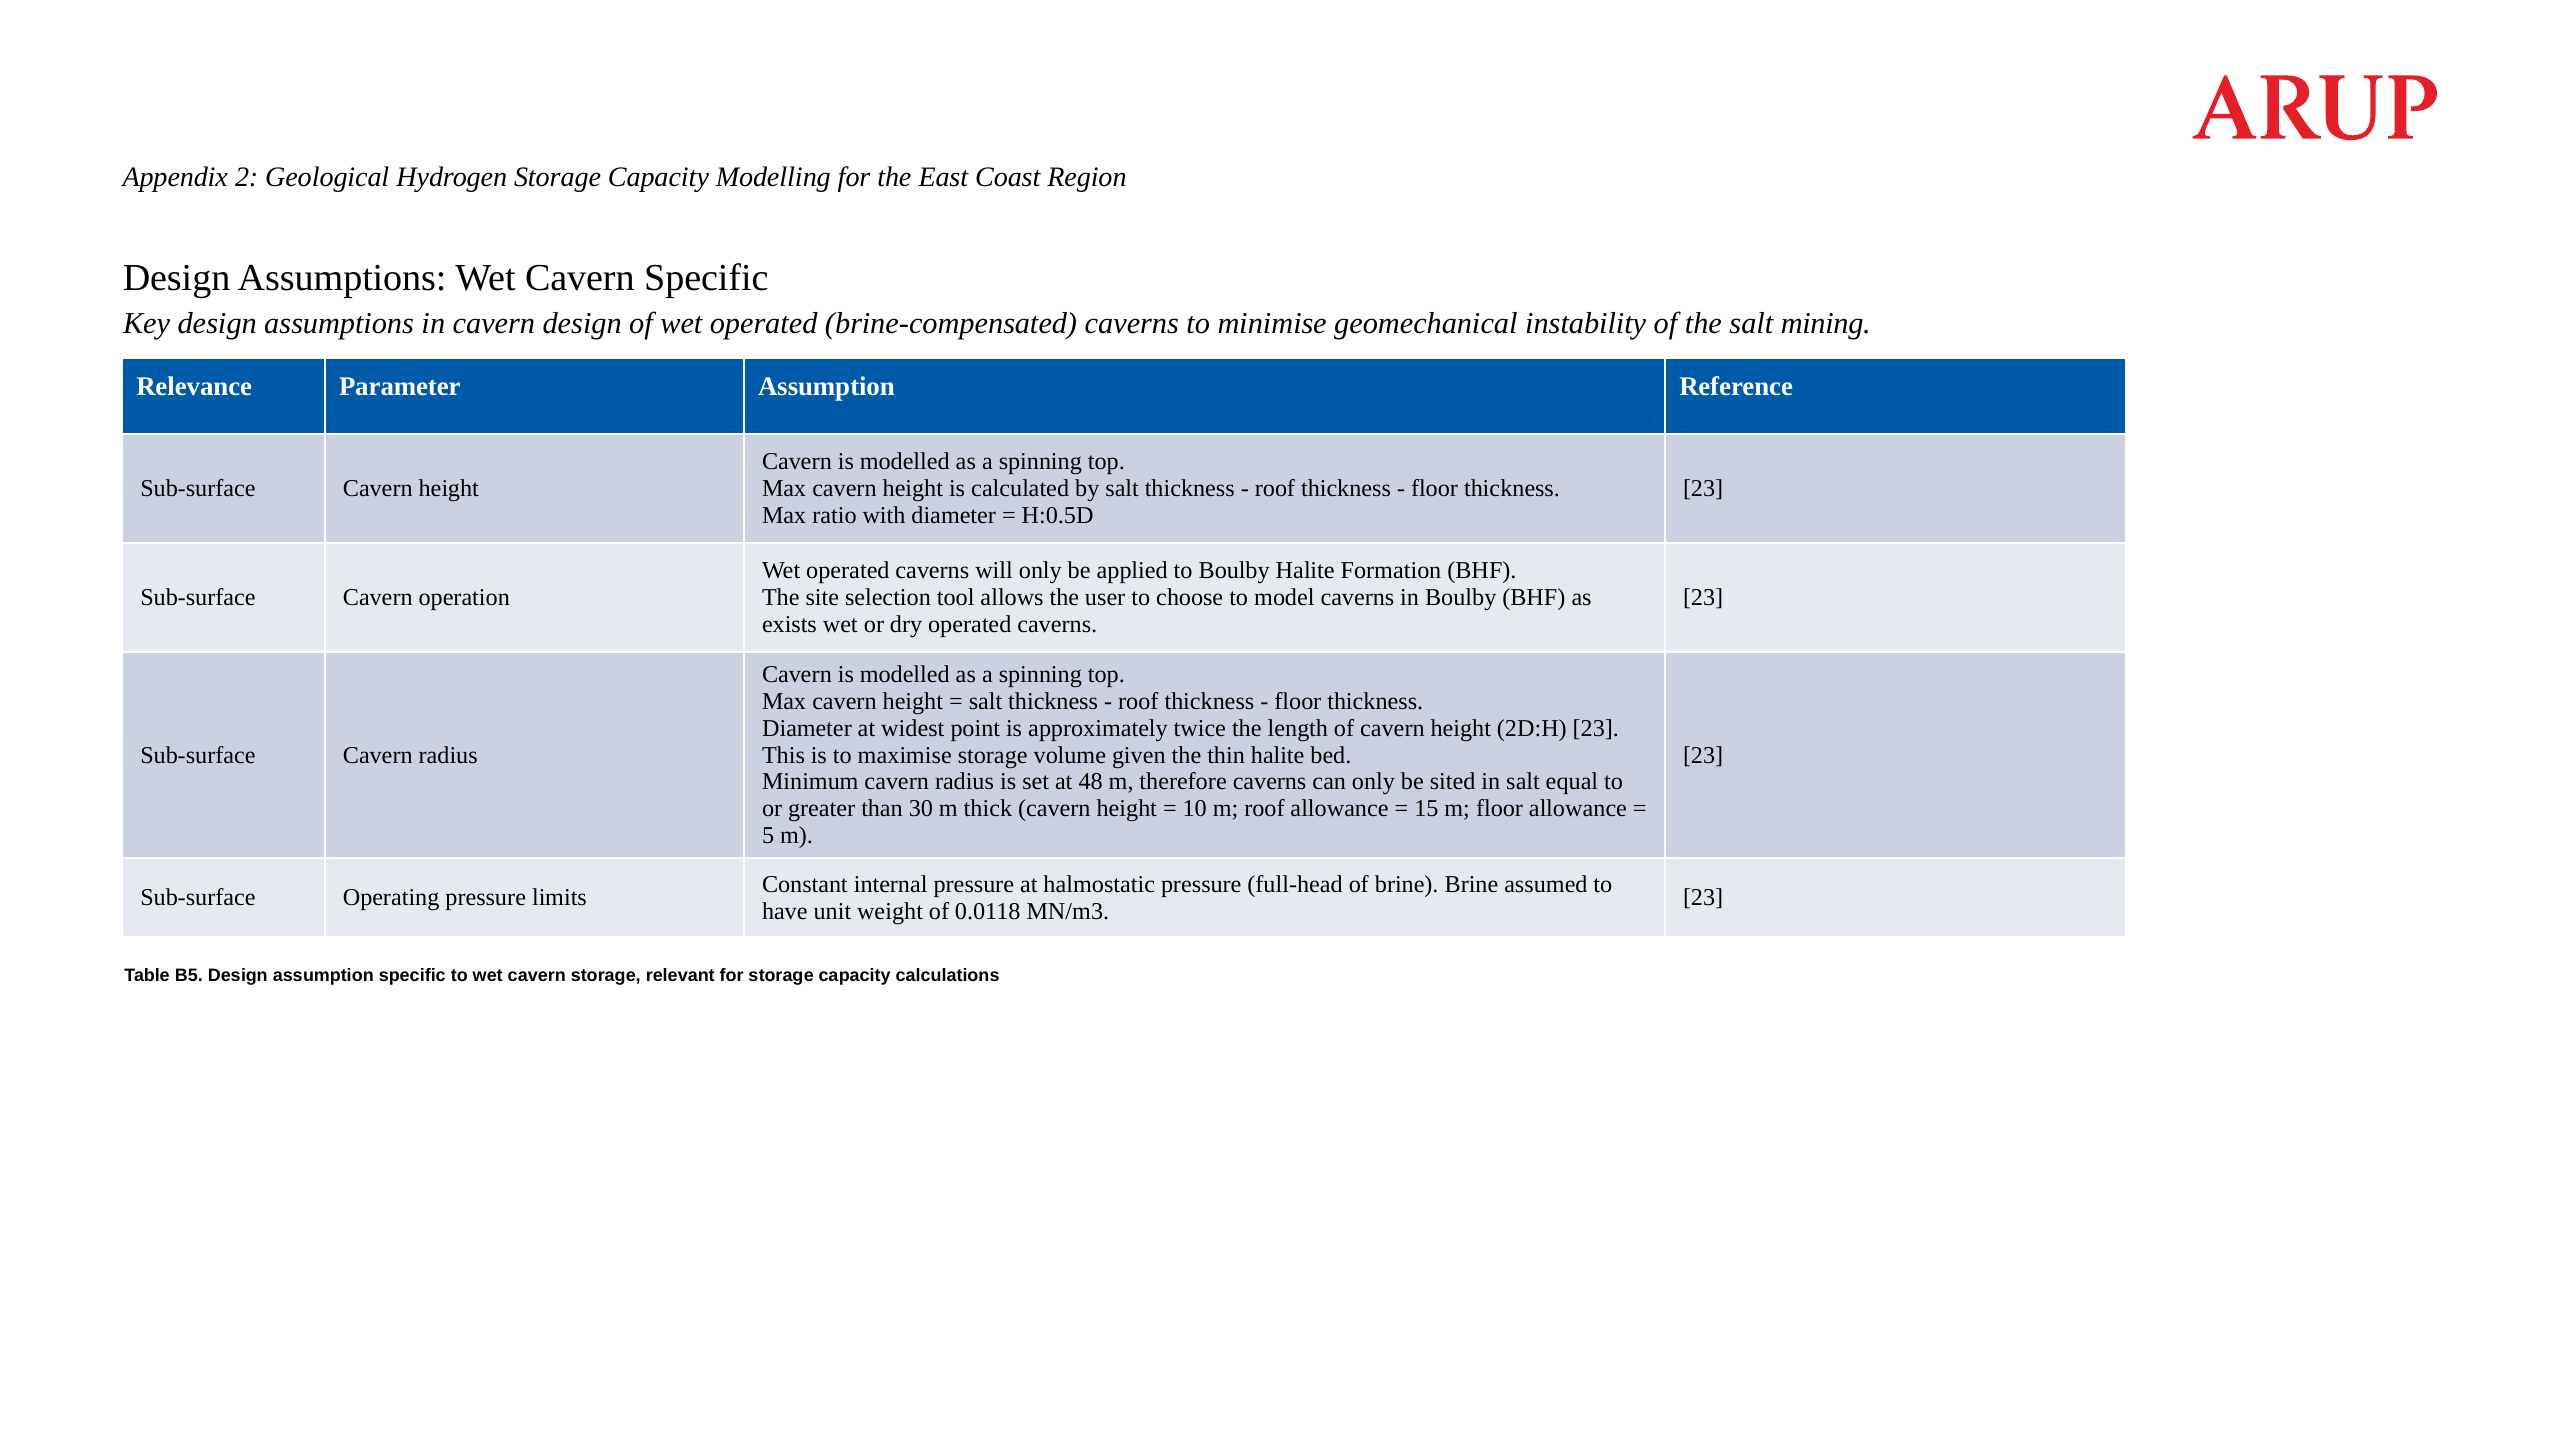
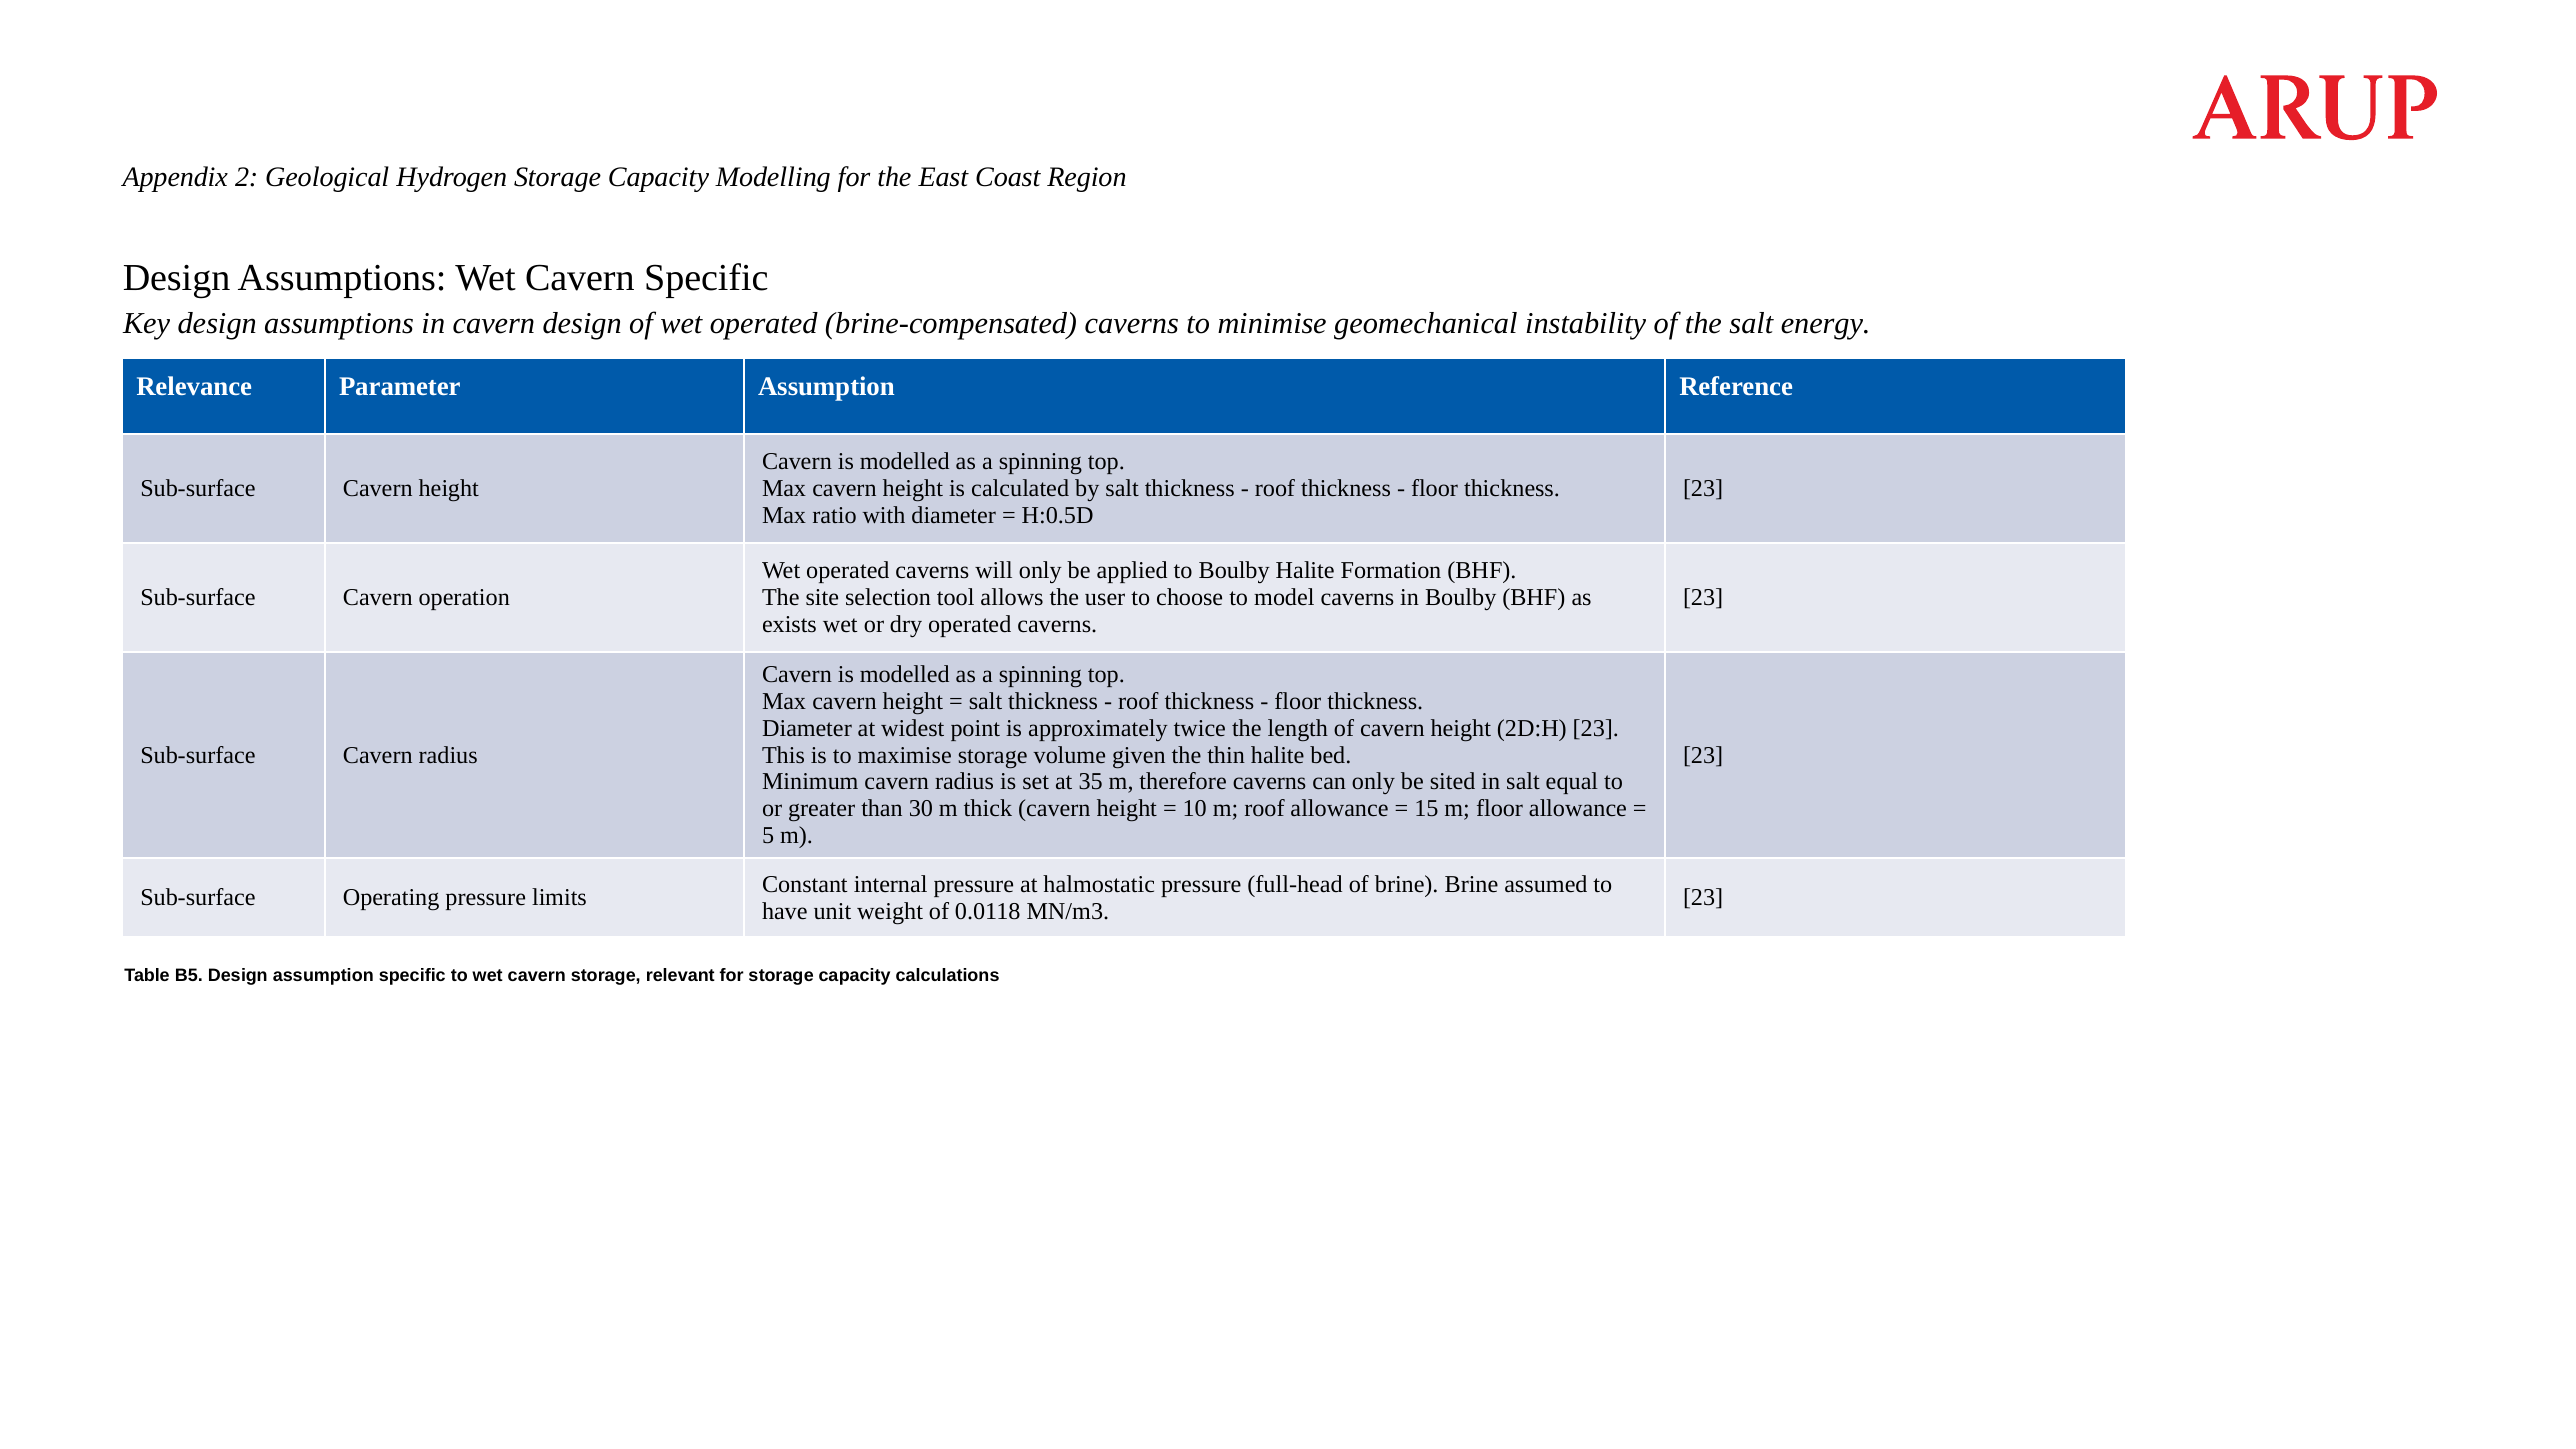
mining: mining -> energy
48: 48 -> 35
